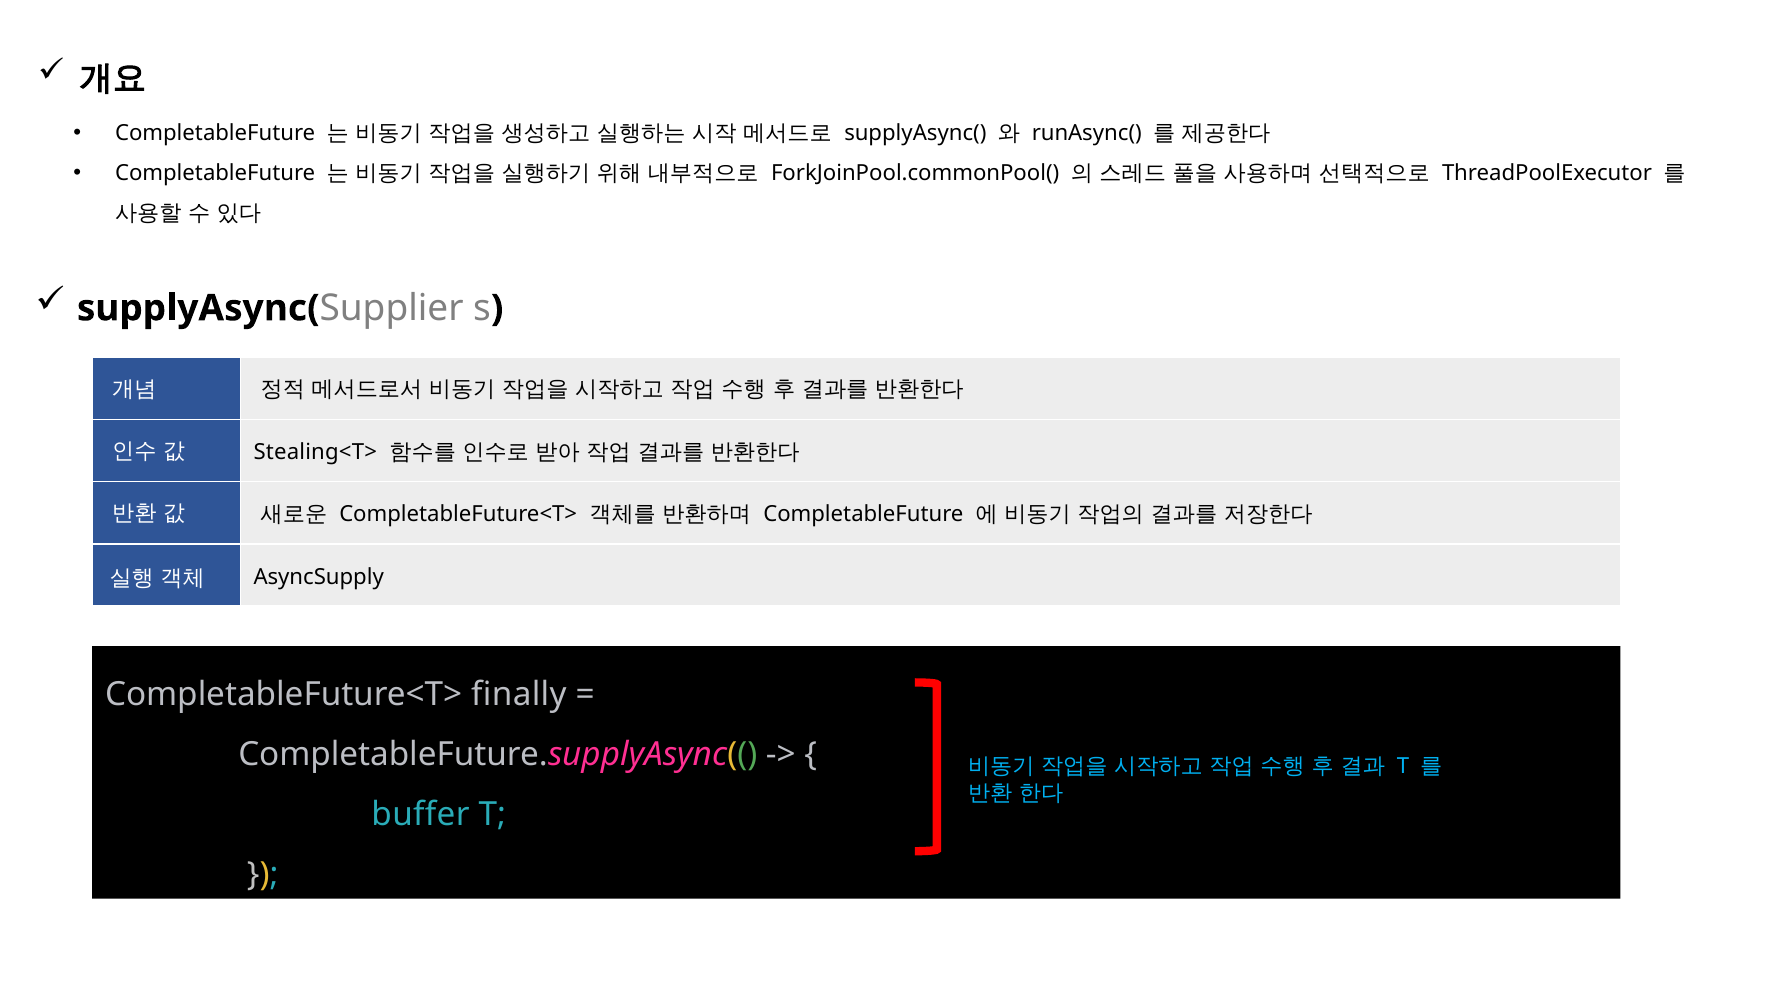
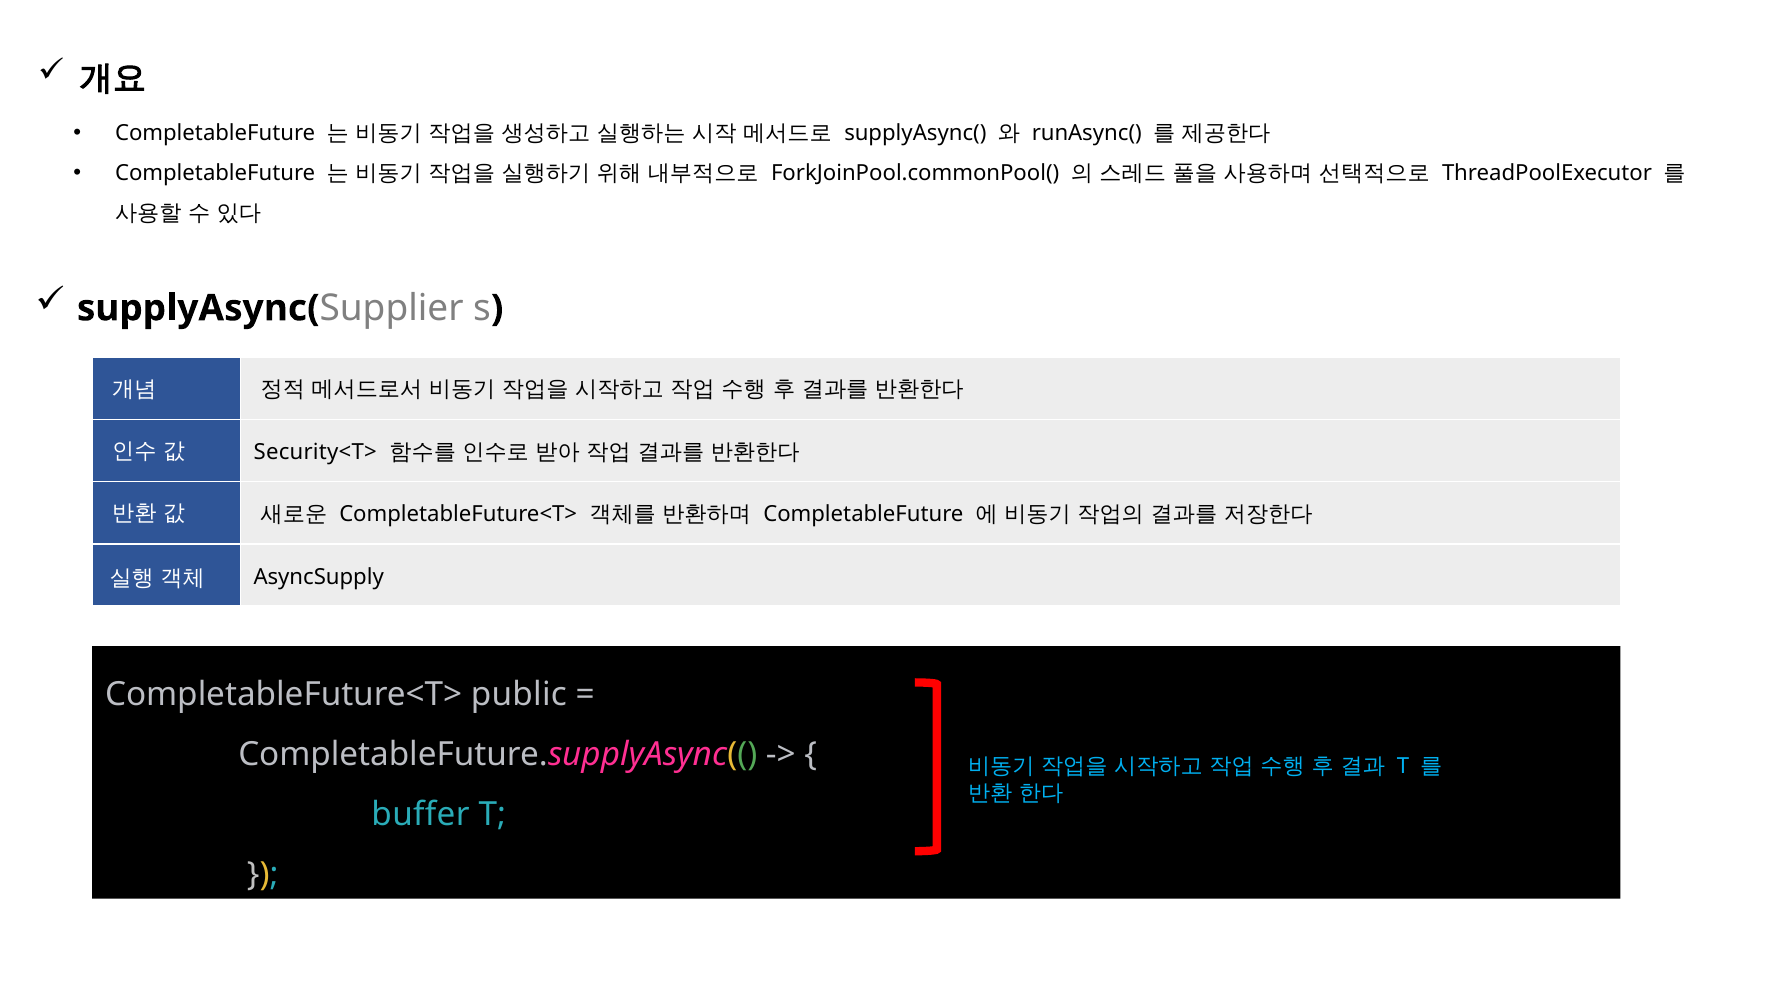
Stealing<T>: Stealing<T> -> Security<T>
finally: finally -> public
